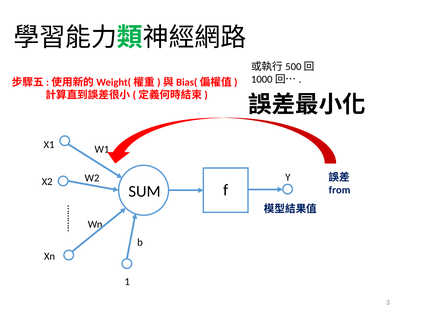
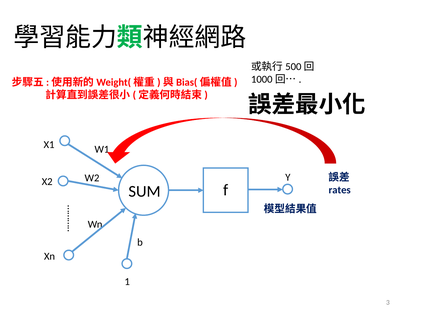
from: from -> rates
